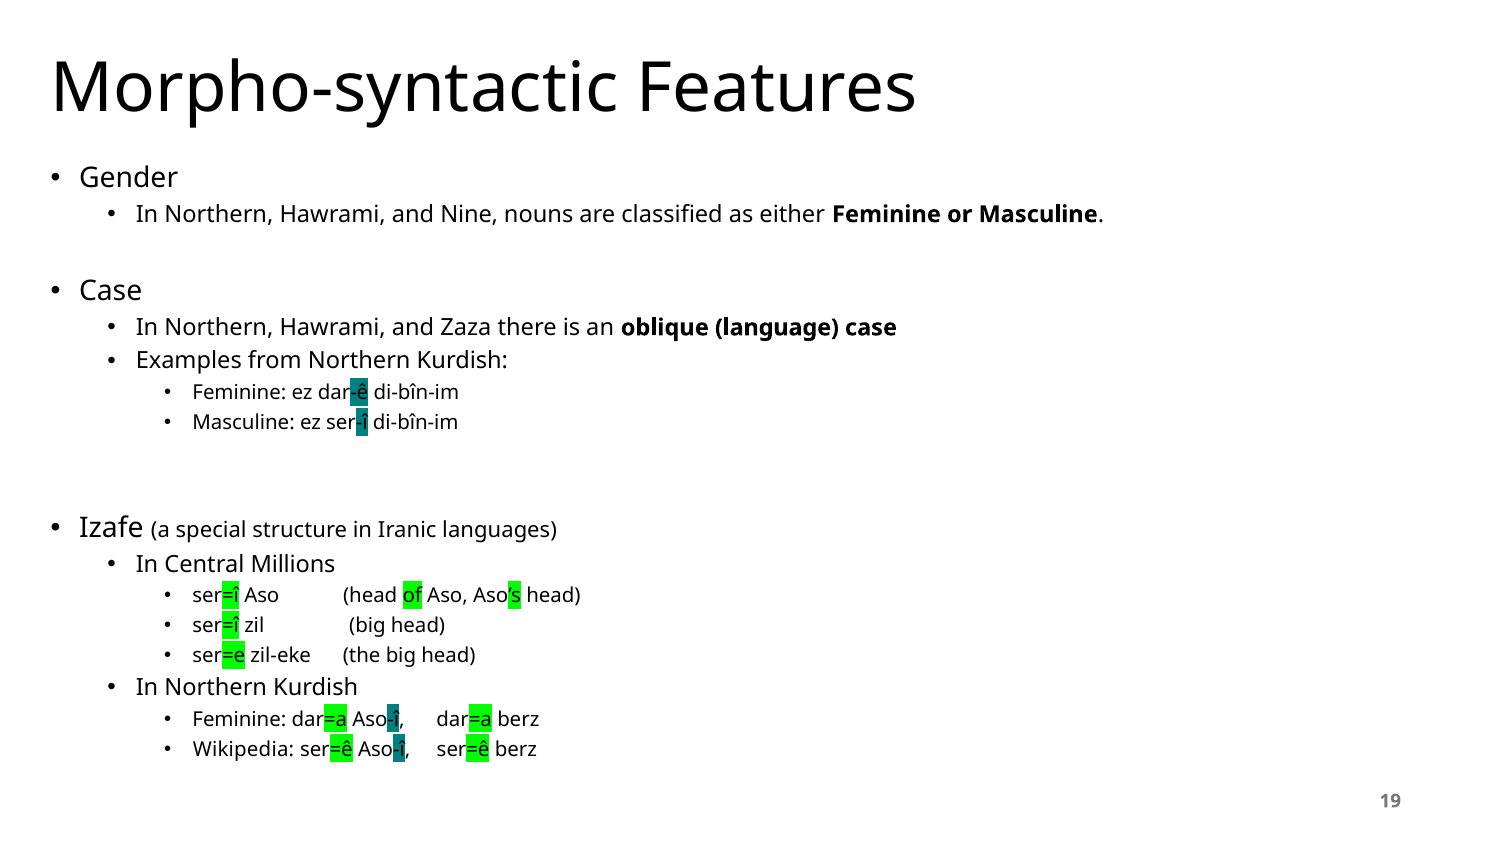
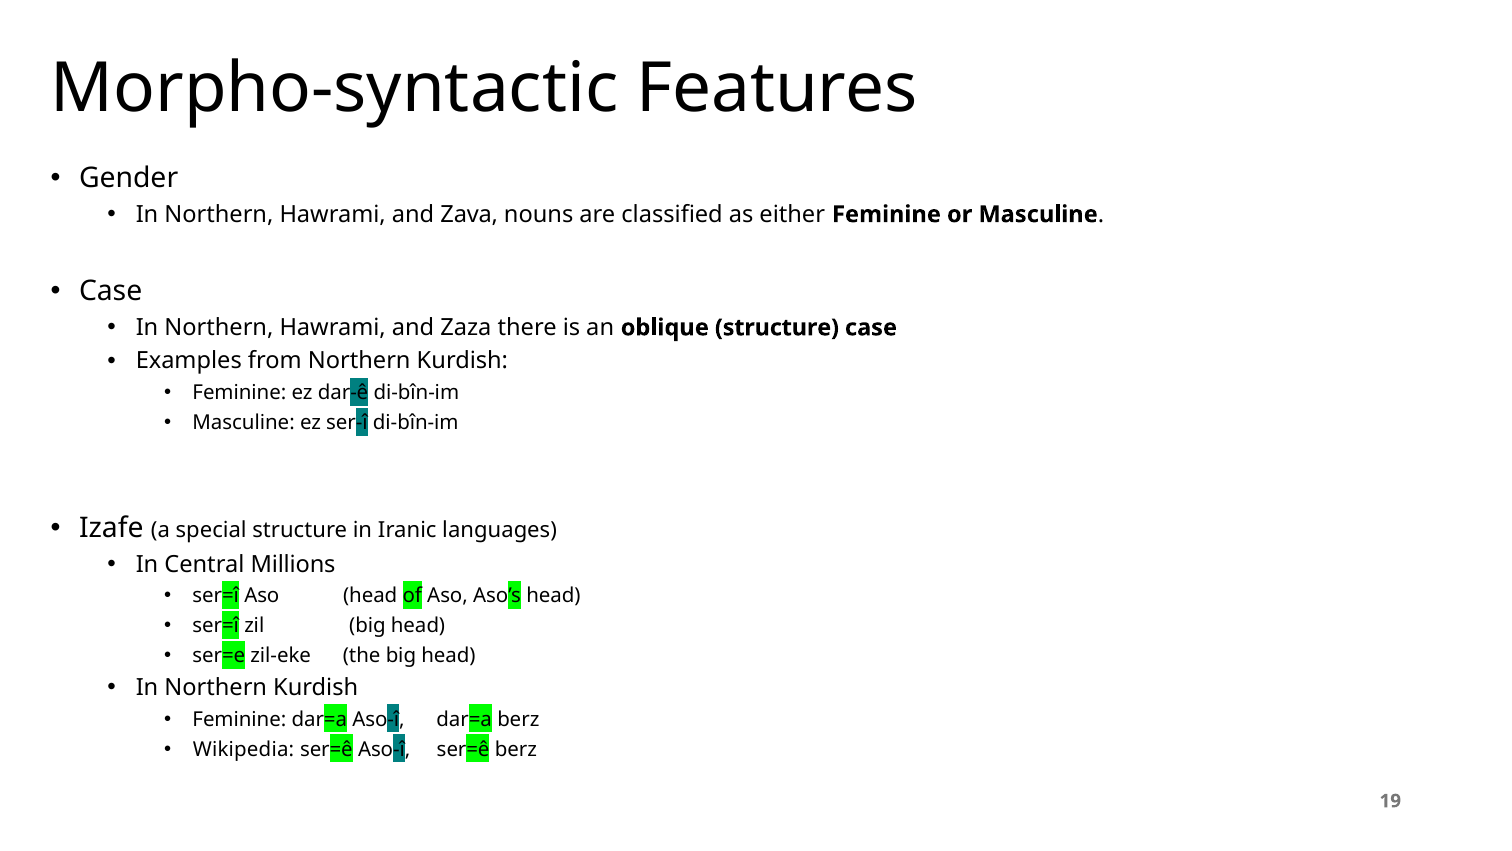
Nine: Nine -> Zava
oblique language: language -> structure
